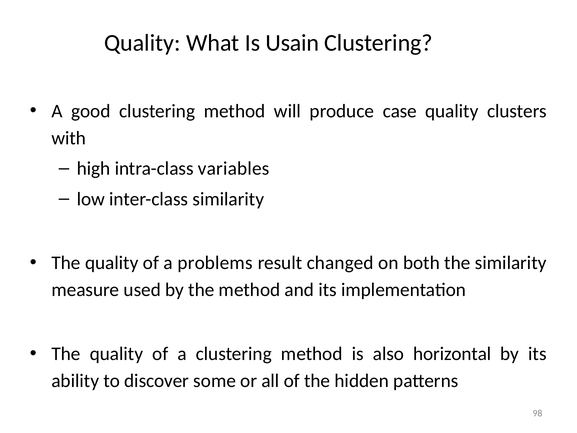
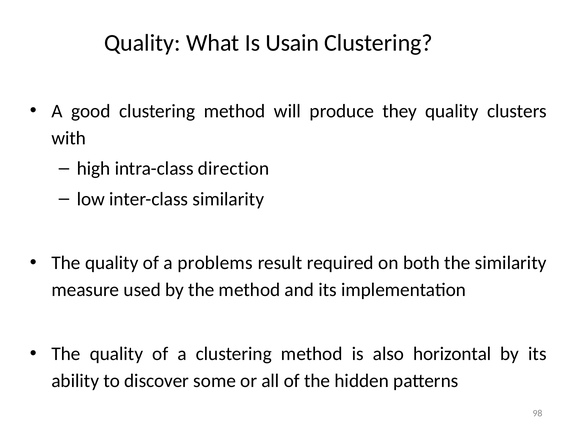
case: case -> they
variables: variables -> direction
changed: changed -> required
